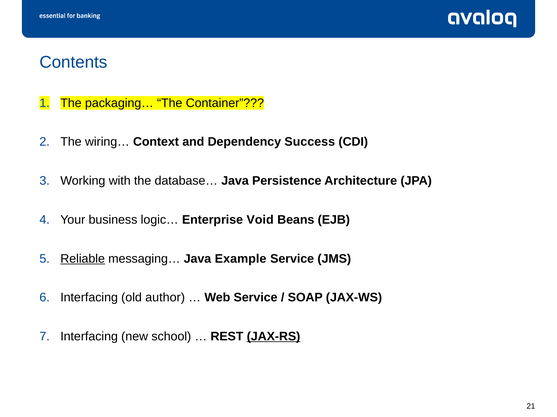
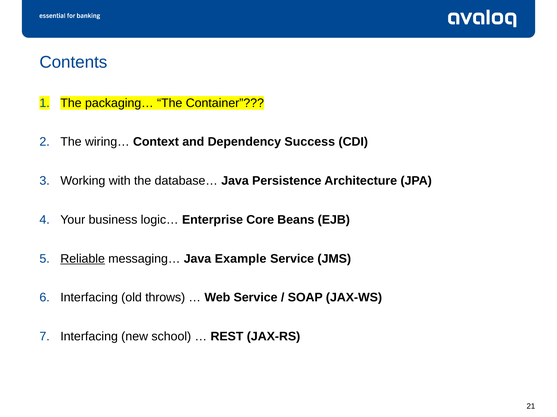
Void: Void -> Core
author: author -> throws
JAX-RS underline: present -> none
